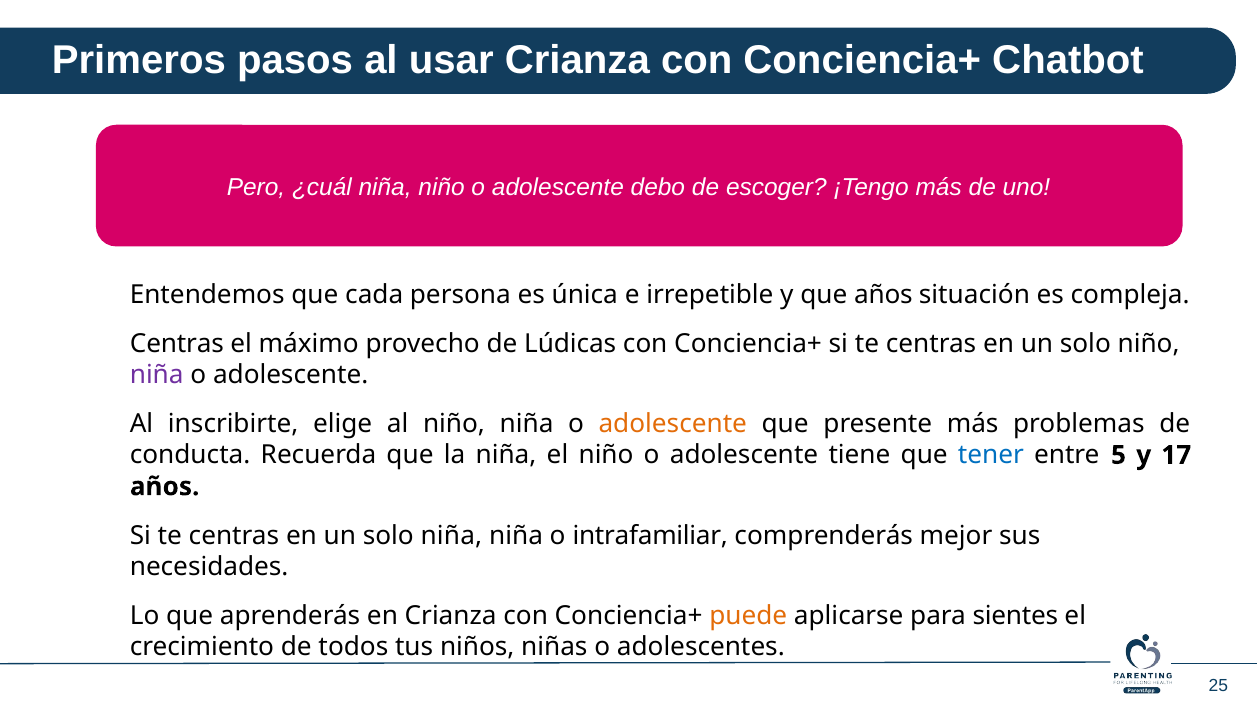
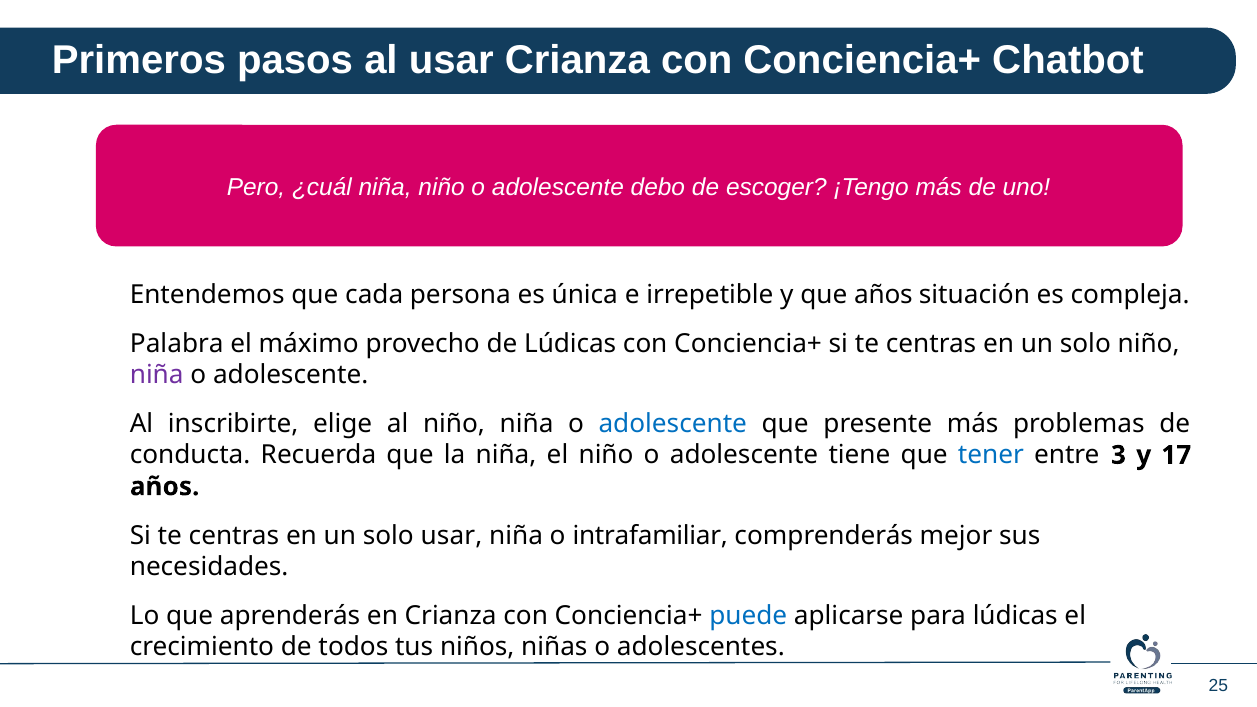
Centras at (177, 343): Centras -> Palabra
adolescente at (673, 424) colour: orange -> blue
5: 5 -> 3
solo niña: niña -> usar
puede colour: orange -> blue
para sientes: sientes -> lúdicas
